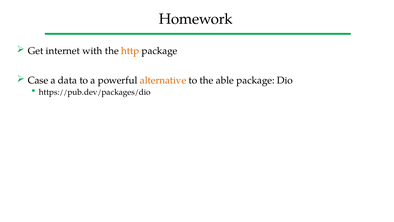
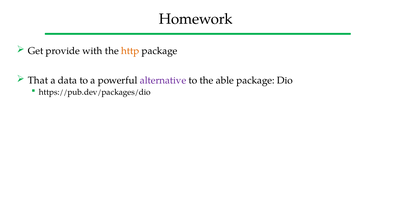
internet: internet -> provide
Case: Case -> That
alternative colour: orange -> purple
